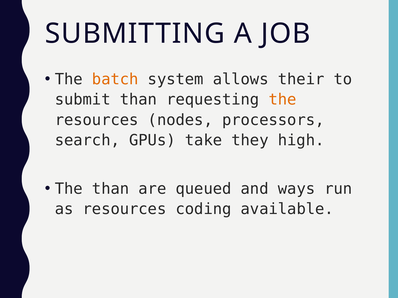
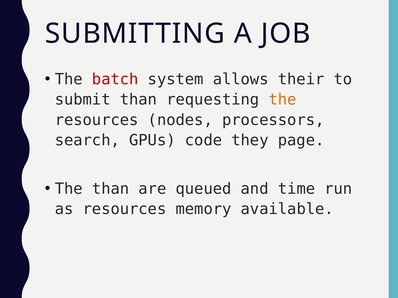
batch colour: orange -> red
take: take -> code
high: high -> page
ways: ways -> time
coding: coding -> memory
